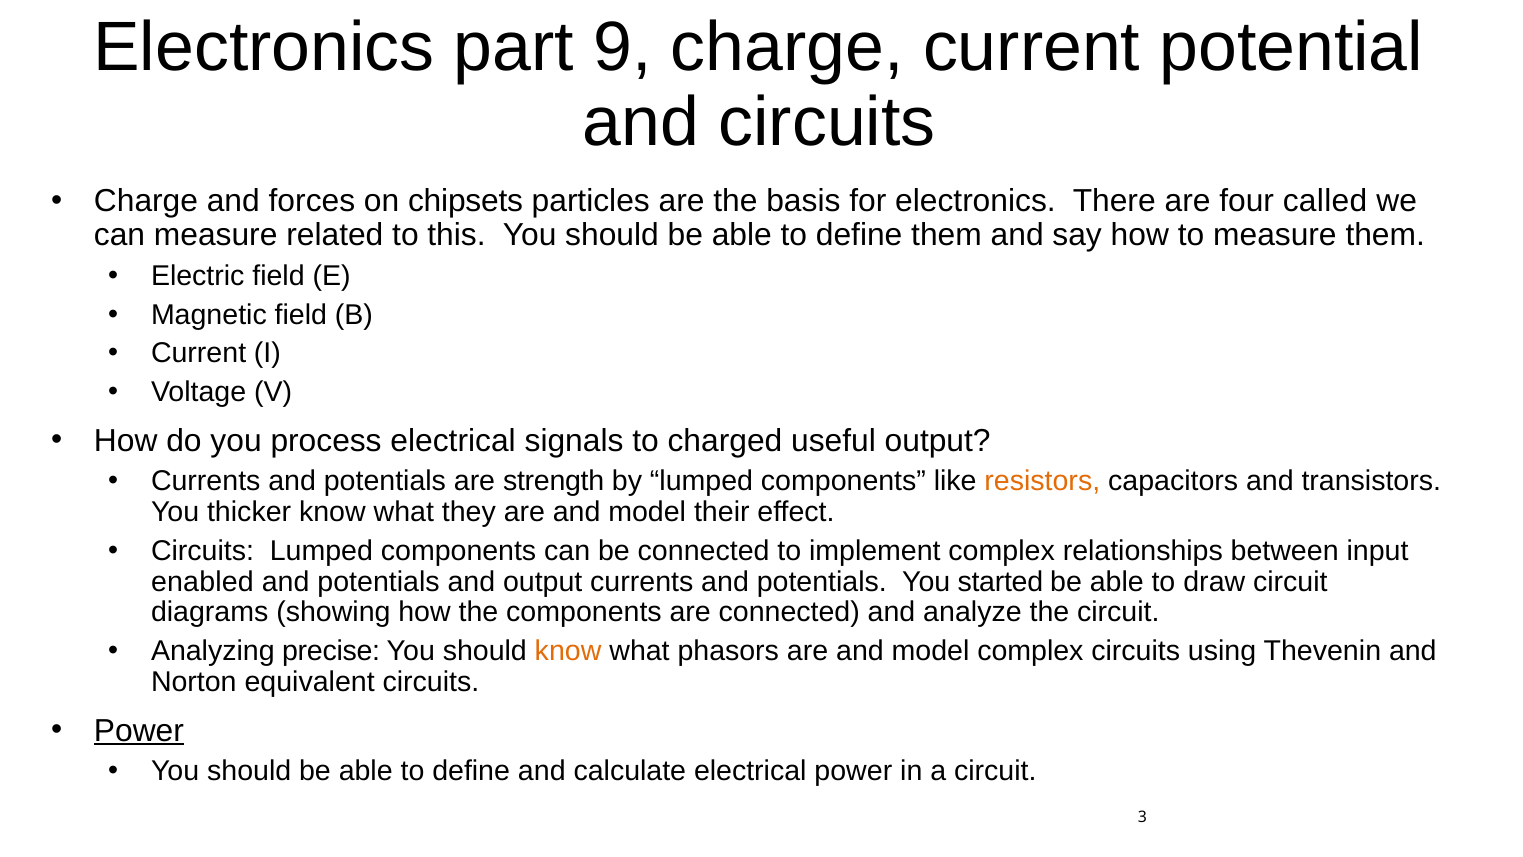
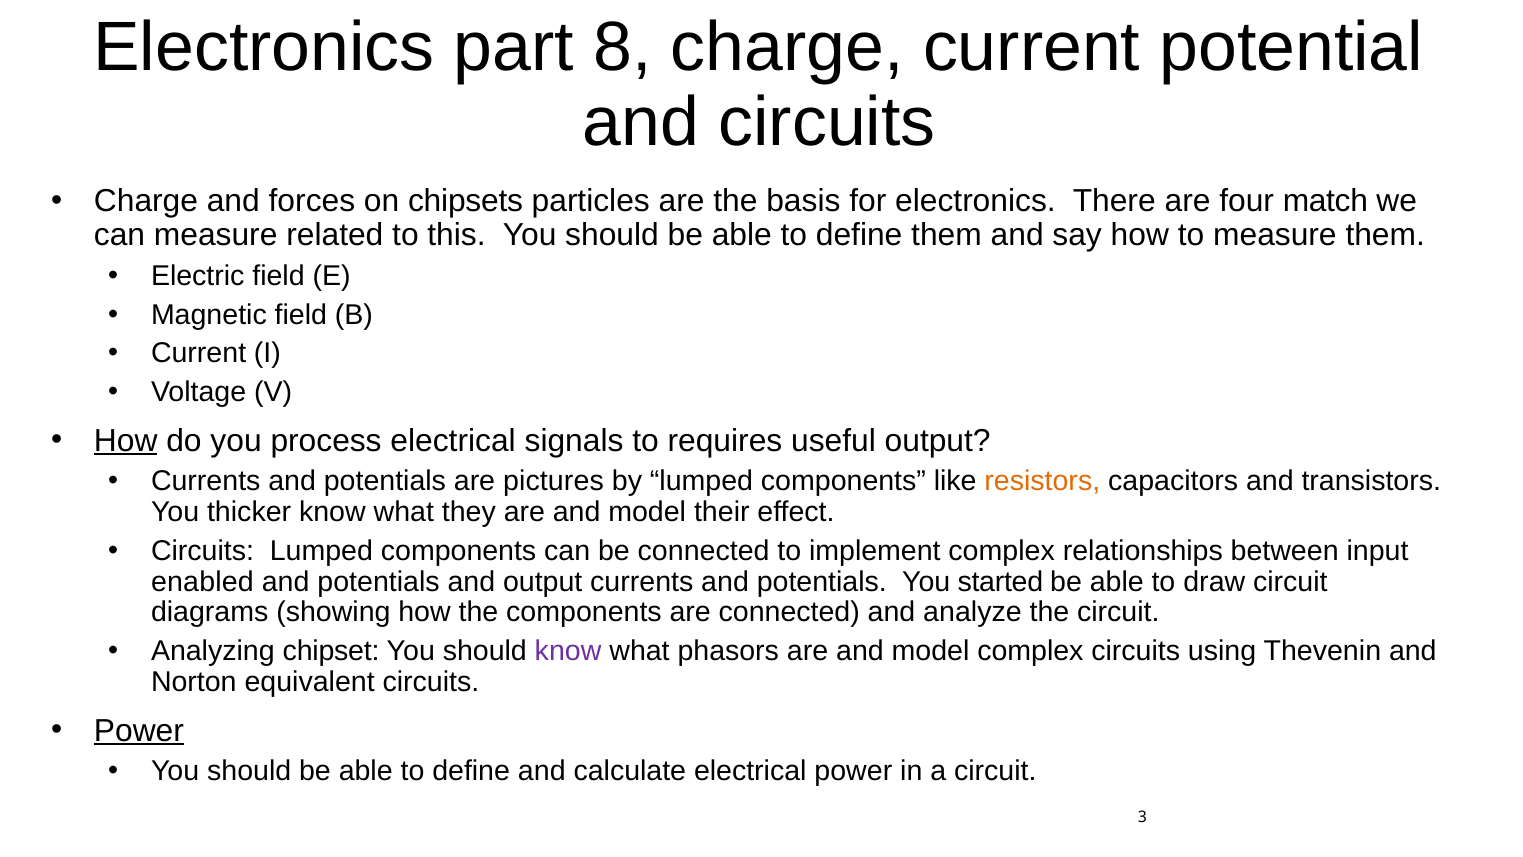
9: 9 -> 8
called: called -> match
How at (126, 441) underline: none -> present
charged: charged -> requires
strength: strength -> pictures
precise: precise -> chipset
know at (568, 651) colour: orange -> purple
